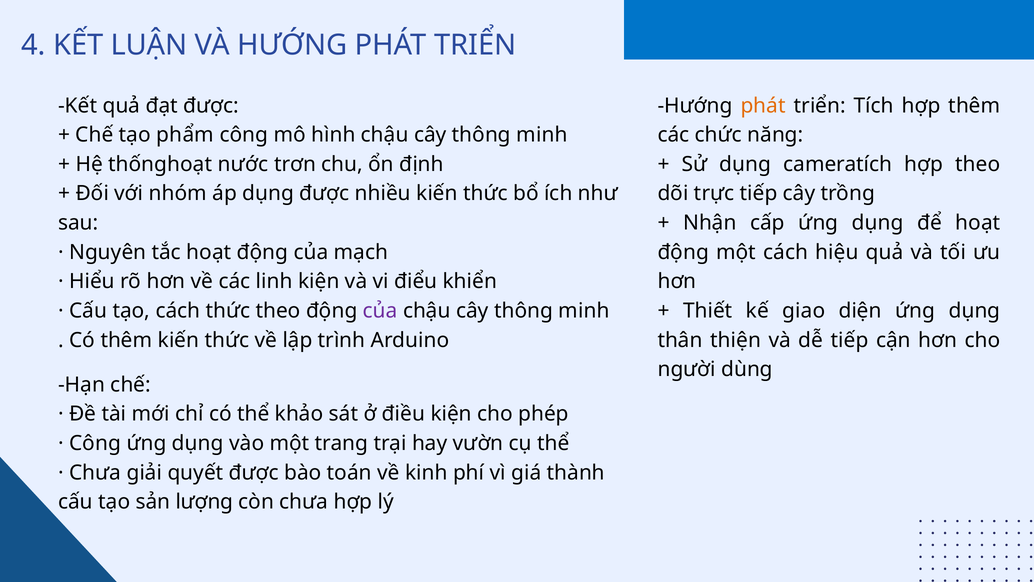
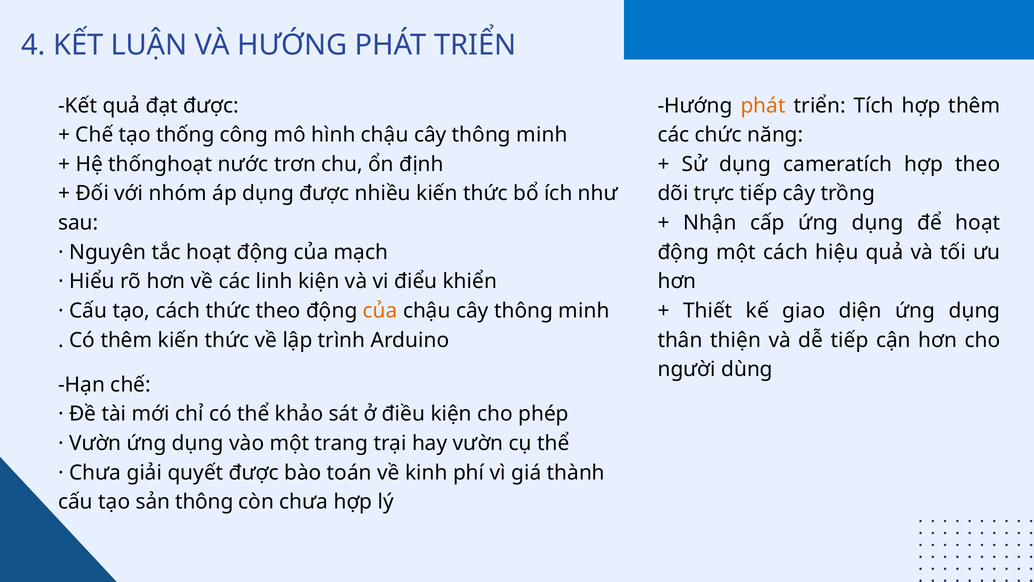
phẩm: phẩm -> thống
của at (380, 311) colour: purple -> orange
Công at (95, 443): Công -> Vườn
sản lượng: lượng -> thông
